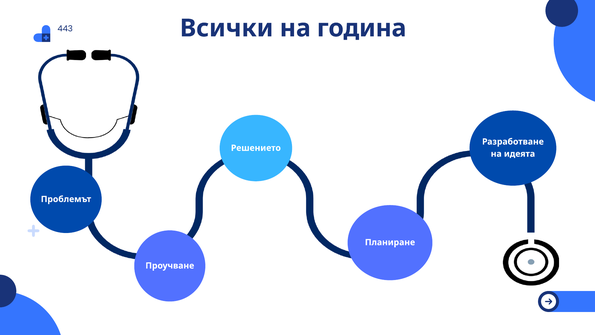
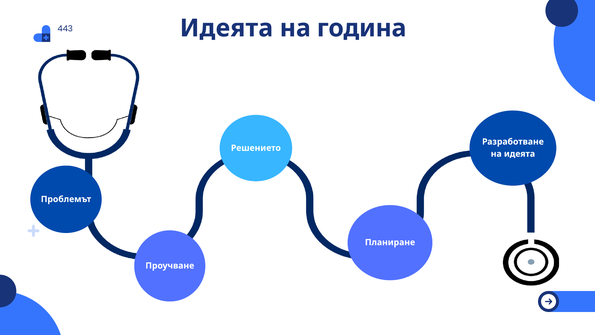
443 Всички: Всички -> Идеята
